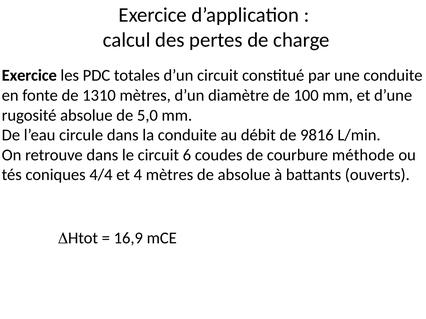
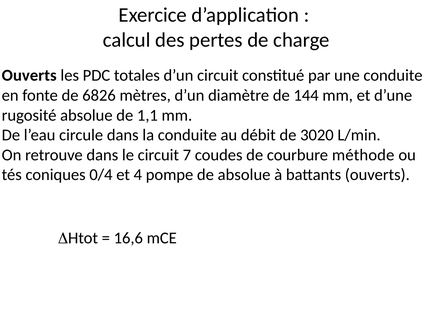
Exercice at (29, 76): Exercice -> Ouverts
1310: 1310 -> 6826
100: 100 -> 144
5,0: 5,0 -> 1,1
9816: 9816 -> 3020
6: 6 -> 7
4/4: 4/4 -> 0/4
4 mètres: mètres -> pompe
16,9: 16,9 -> 16,6
